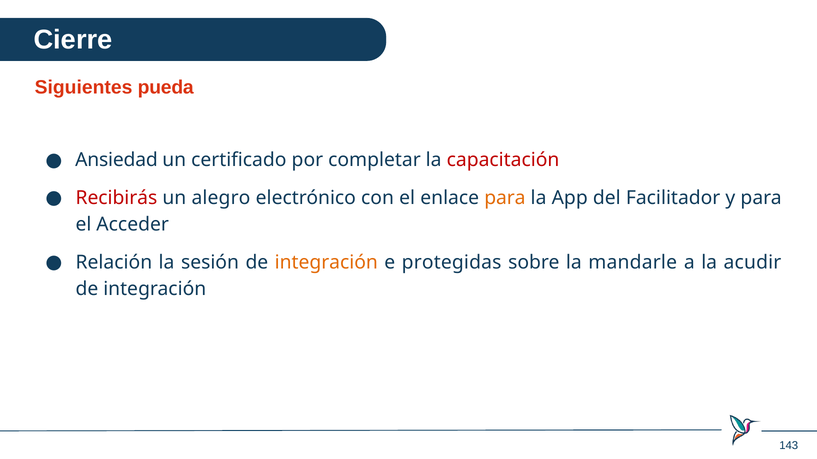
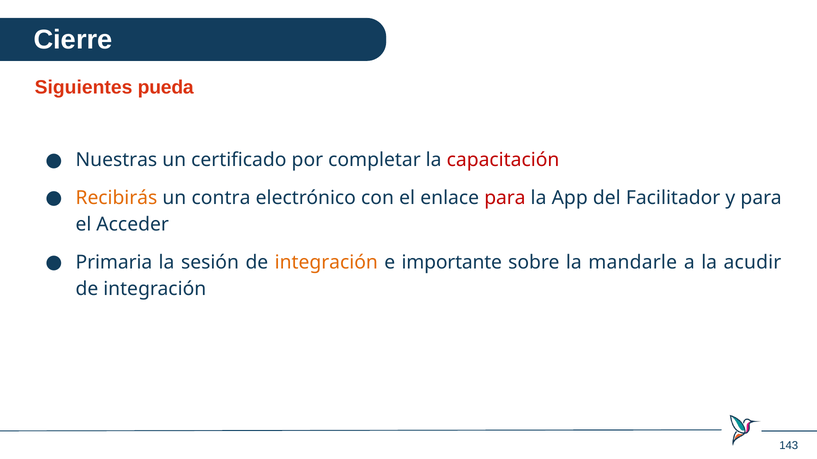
Ansiedad: Ansiedad -> Nuestras
Recibirás colour: red -> orange
alegro: alegro -> contra
para at (505, 198) colour: orange -> red
Relación: Relación -> Primaria
protegidas: protegidas -> importante
